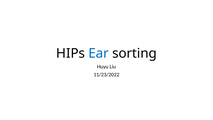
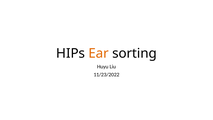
Ear colour: blue -> orange
